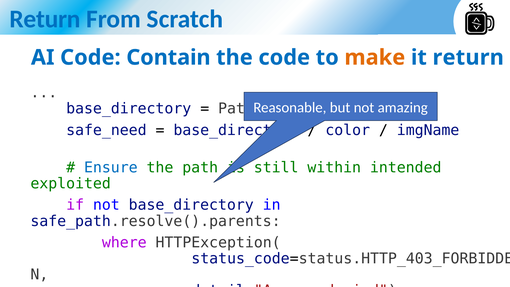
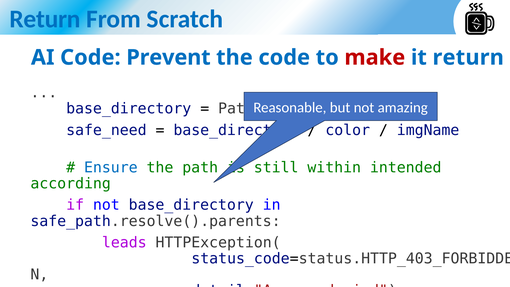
Contain: Contain -> Prevent
make colour: orange -> red
exploited: exploited -> according
where: where -> leads
